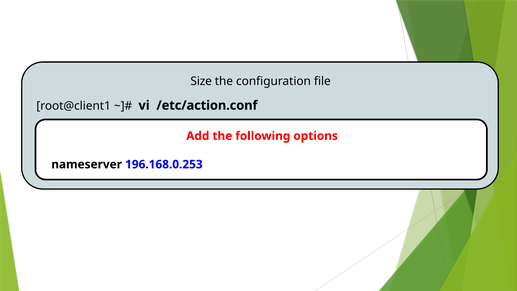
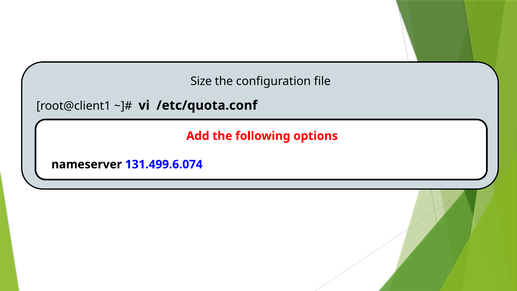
/etc/action.conf: /etc/action.conf -> /etc/quota.conf
196.168.0.253: 196.168.0.253 -> 131.499.6.074
